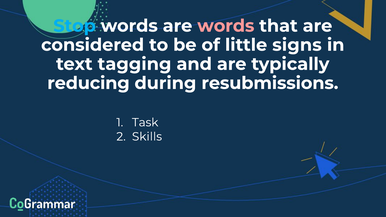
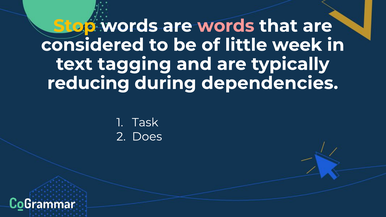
Stop colour: light blue -> yellow
signs: signs -> week
resubmissions: resubmissions -> dependencies
Skills: Skills -> Does
